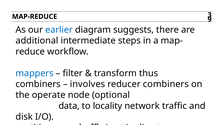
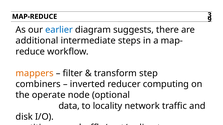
mappers colour: blue -> orange
thus: thus -> step
involves: involves -> inverted
reducer combiners: combiners -> computing
